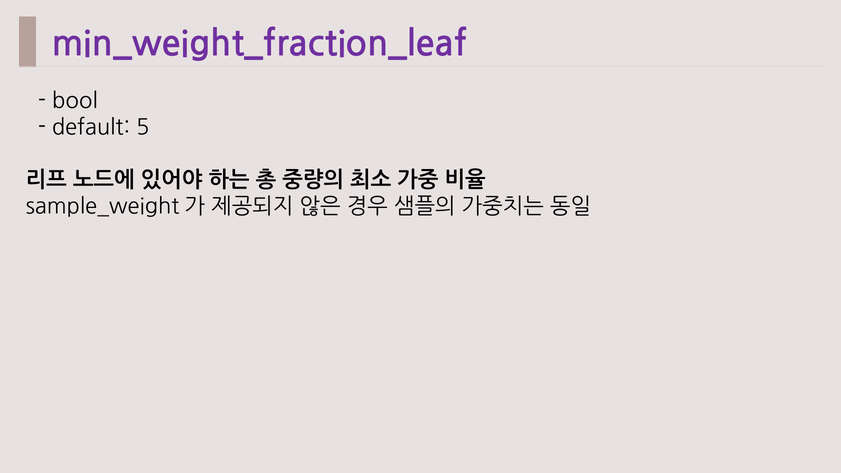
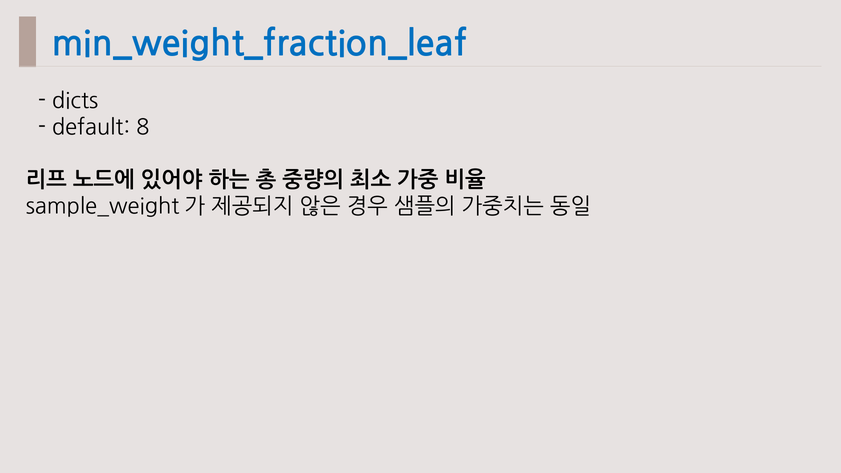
min_weight_fraction_leaf colour: purple -> blue
bool: bool -> dicts
5: 5 -> 8
